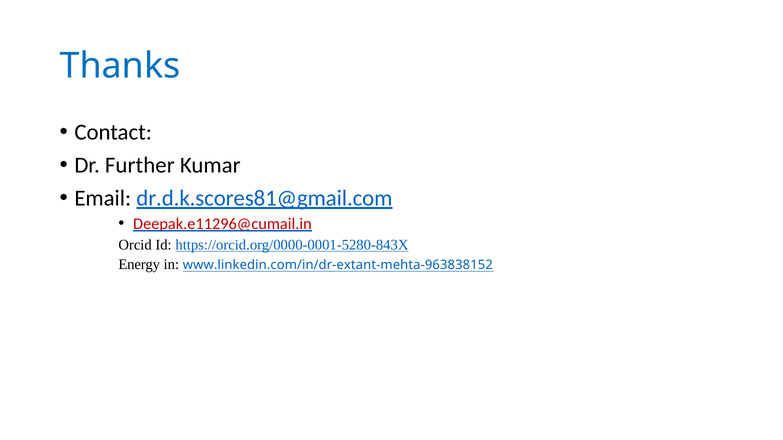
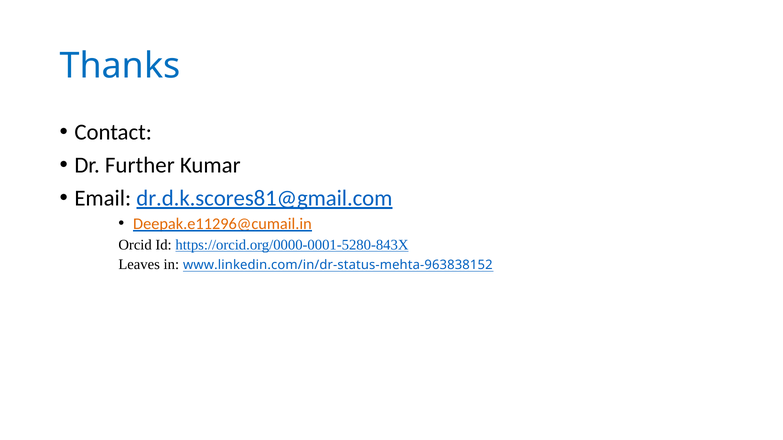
Deepak.e11296@cumail.in colour: red -> orange
Energy: Energy -> Leaves
www.linkedin.com/in/dr-extant-mehta-963838152: www.linkedin.com/in/dr-extant-mehta-963838152 -> www.linkedin.com/in/dr-status-mehta-963838152
